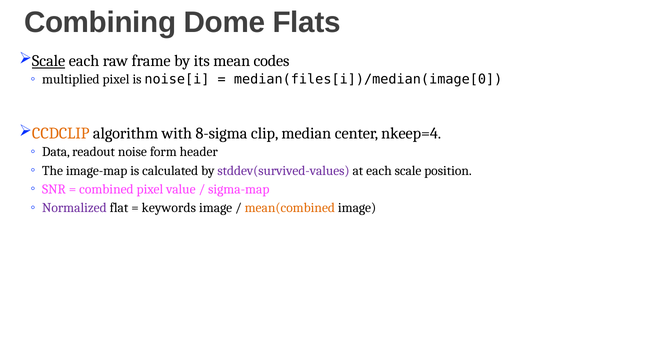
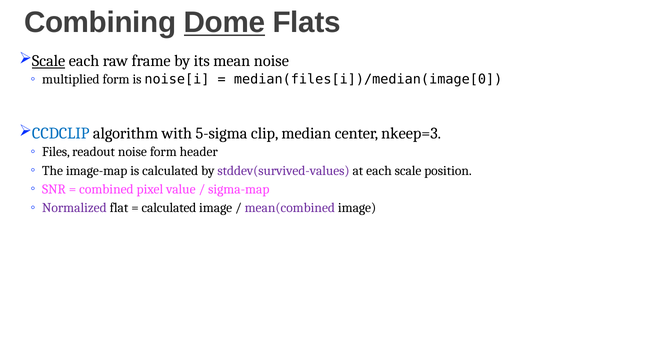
Dome underline: none -> present
mean codes: codes -> noise
multiplied pixel: pixel -> form
CCDCLIP colour: orange -> blue
8-sigma: 8-sigma -> 5-sigma
nkeep=4: nkeep=4 -> nkeep=3
Data: Data -> Files
keywords at (169, 208): keywords -> calculated
mean(combined colour: orange -> purple
